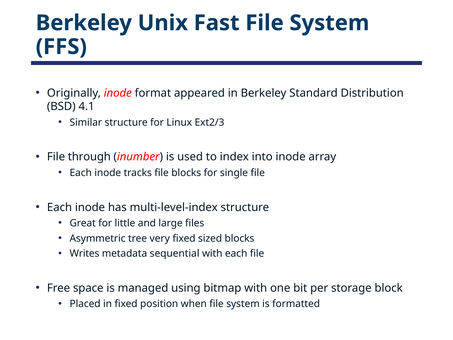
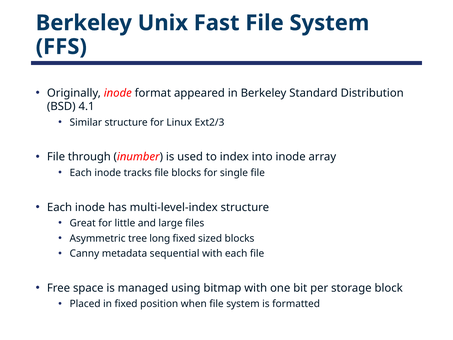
very: very -> long
Writes: Writes -> Canny
